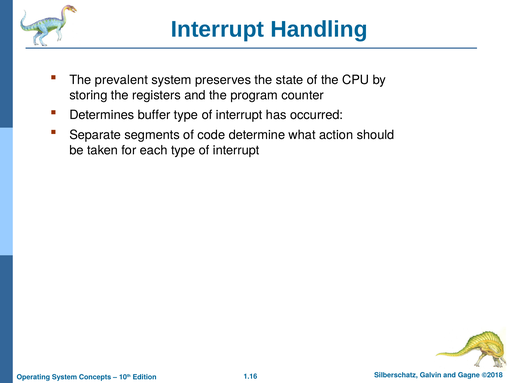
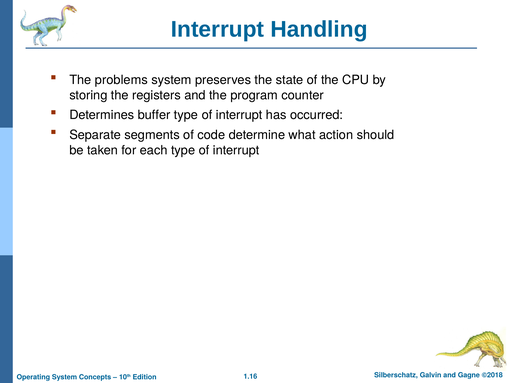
prevalent: prevalent -> problems
